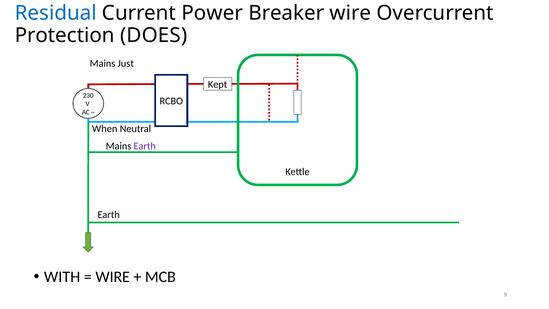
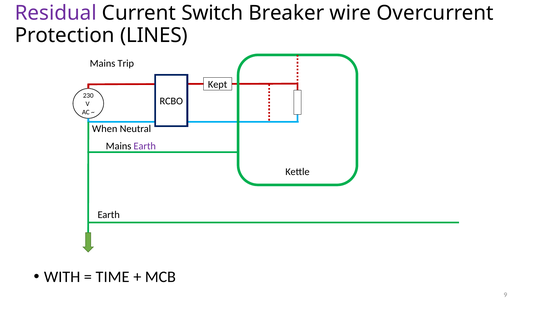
Residual colour: blue -> purple
Power: Power -> Switch
DOES: DOES -> LINES
Just: Just -> Trip
WIRE at (113, 277): WIRE -> TIME
